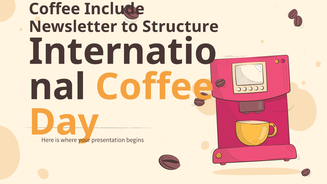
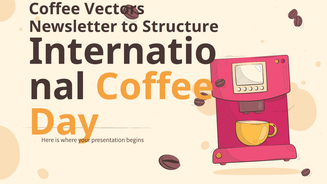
Include: Include -> Vectors
